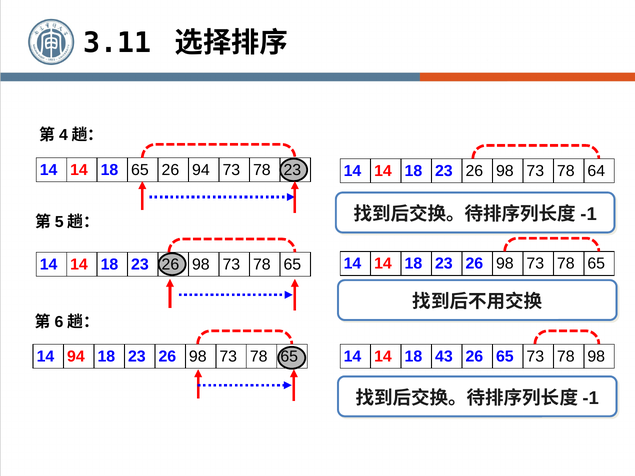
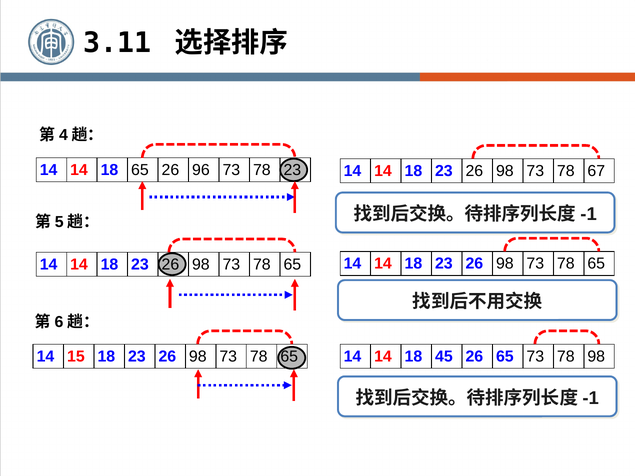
26 94: 94 -> 96
64: 64 -> 67
14 94: 94 -> 15
43: 43 -> 45
